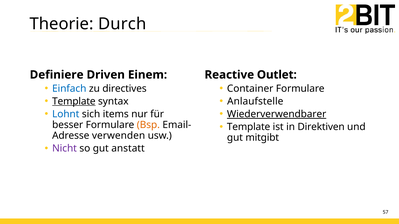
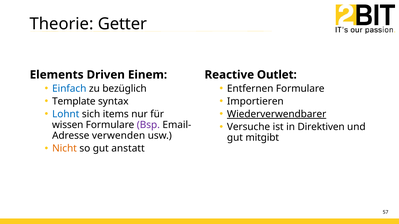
Durch: Durch -> Getter
Definiere: Definiere -> Elements
directives: directives -> bezüglich
Container: Container -> Entfernen
Template at (74, 101) underline: present -> none
Anlaufstelle: Anlaufstelle -> Importieren
Template at (249, 127): Template -> Versuche
besser: besser -> wissen
Bsp colour: orange -> purple
Nicht colour: purple -> orange
